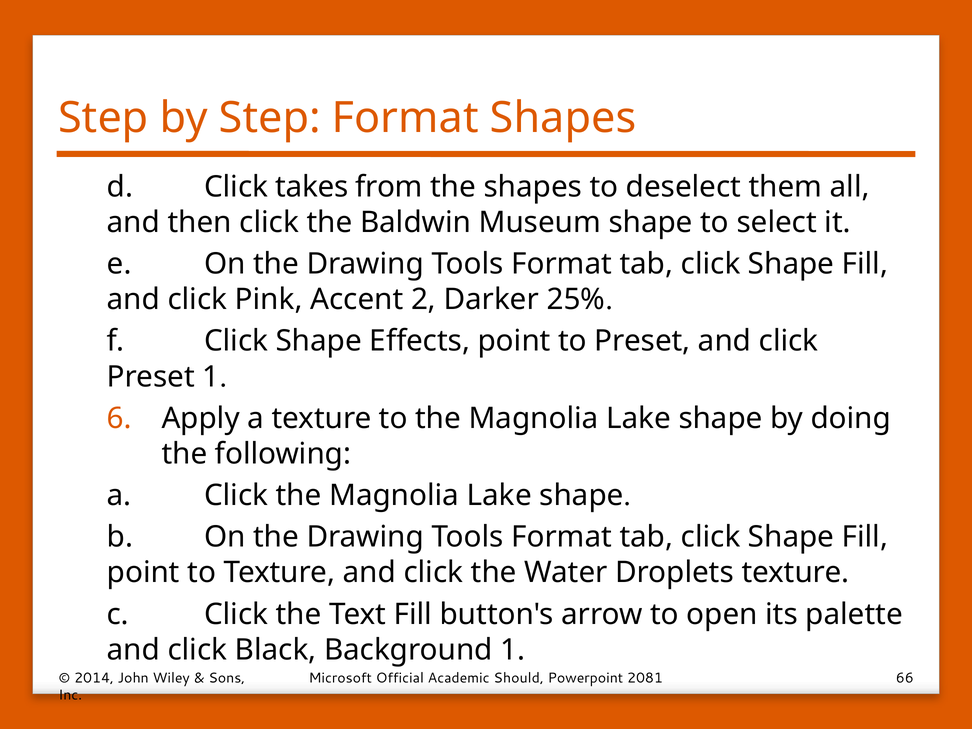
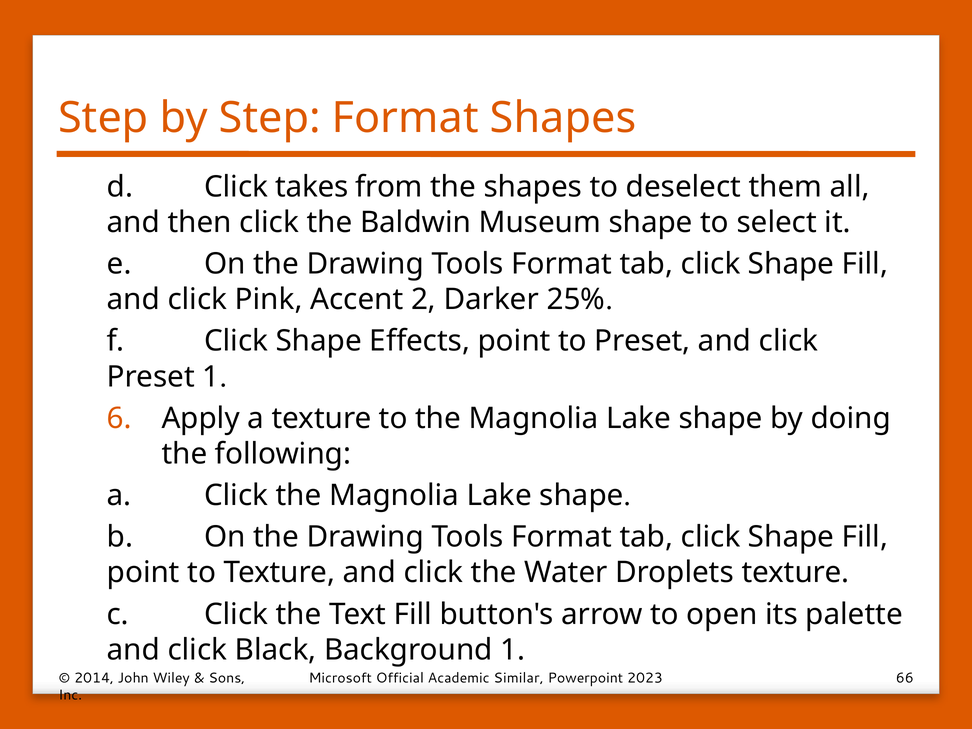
Should: Should -> Similar
2081: 2081 -> 2023
